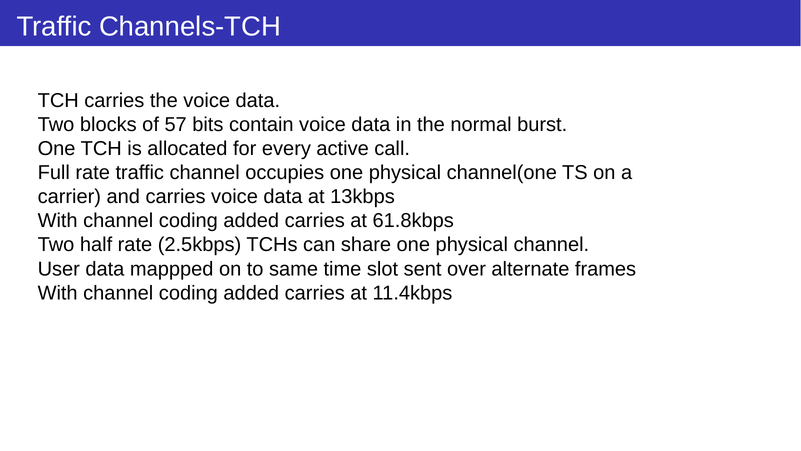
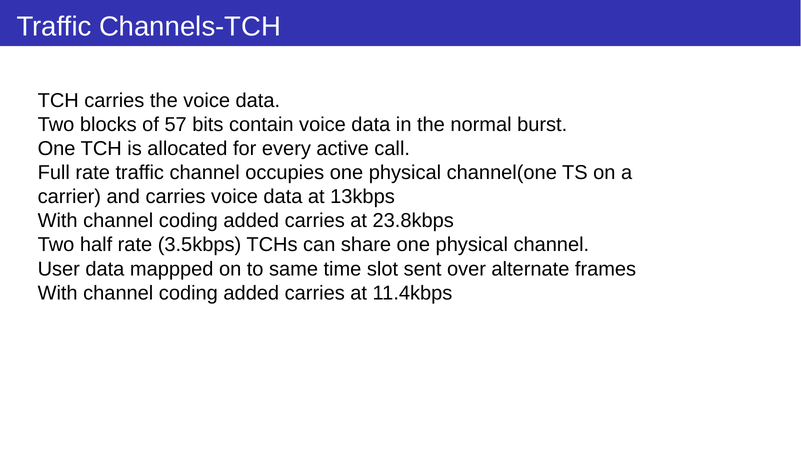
61.8kbps: 61.8kbps -> 23.8kbps
2.5kbps: 2.5kbps -> 3.5kbps
